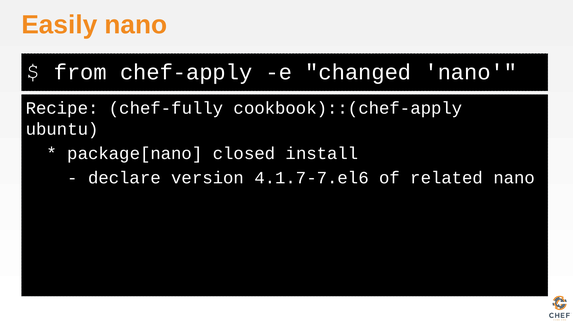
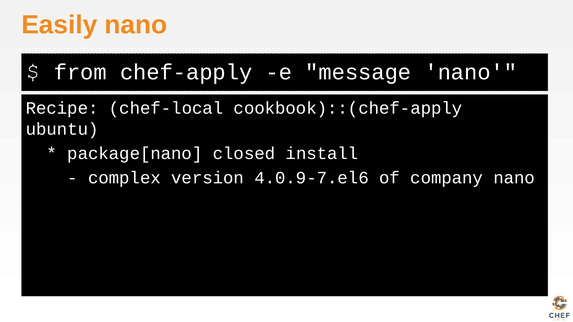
changed: changed -> message
chef-fully: chef-fully -> chef-local
declare: declare -> complex
4.1.7-7.el6: 4.1.7-7.el6 -> 4.0.9-7.el6
related: related -> company
